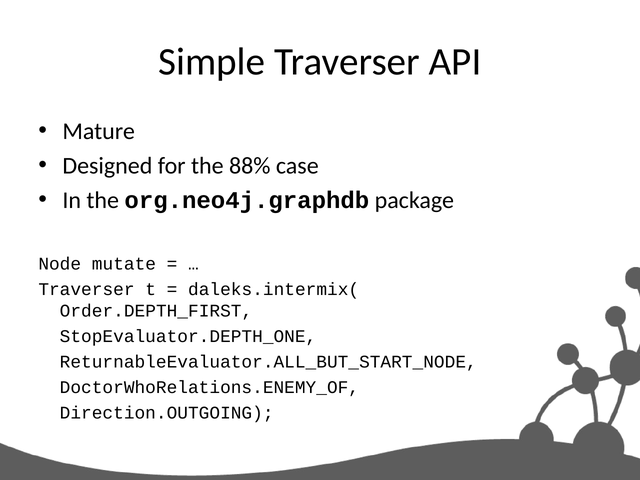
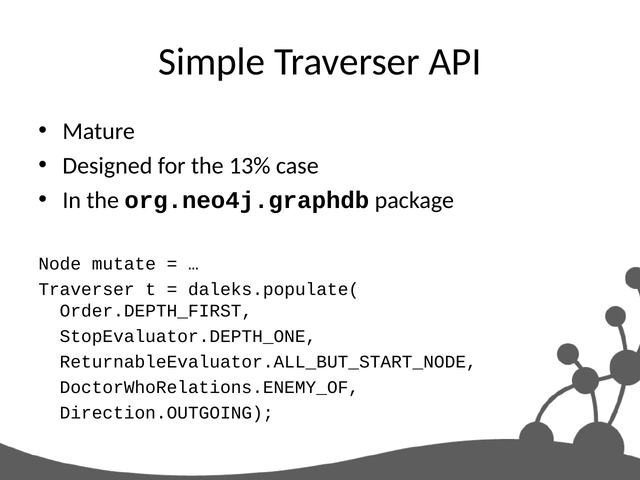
88%: 88% -> 13%
daleks.intermix(: daleks.intermix( -> daleks.populate(
